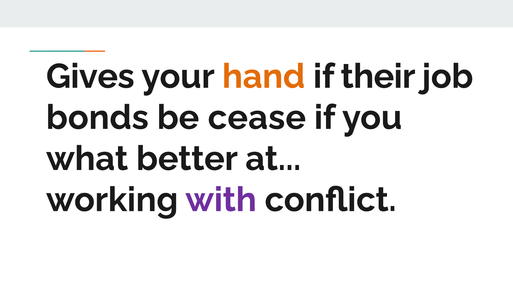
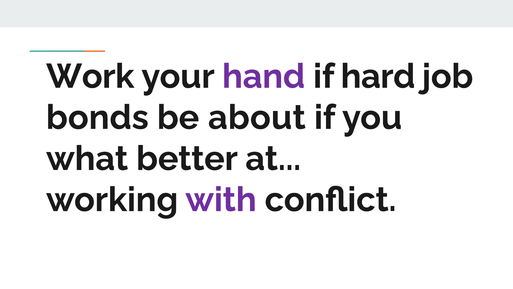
Gives: Gives -> Work
hand colour: orange -> purple
their: their -> hard
cease: cease -> about
